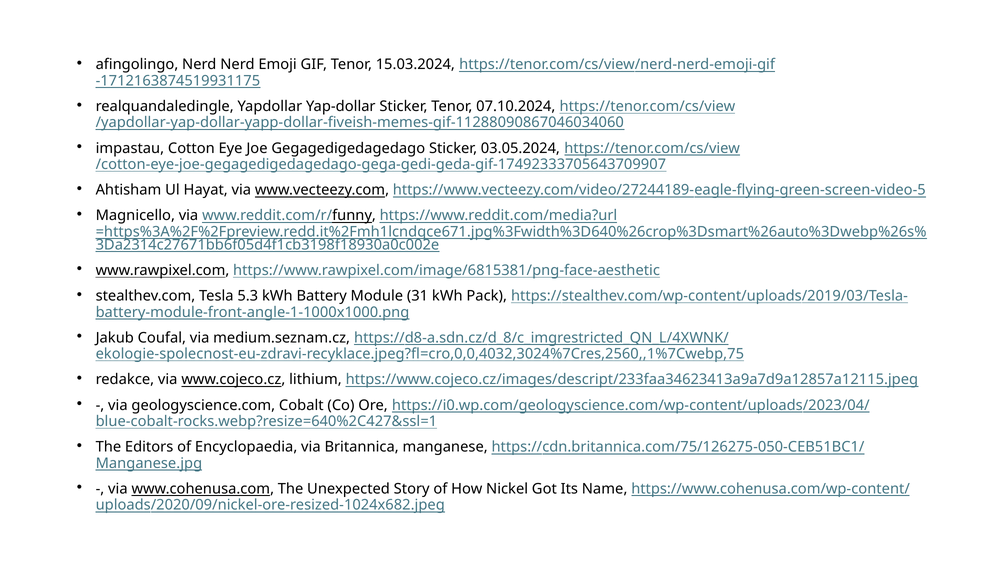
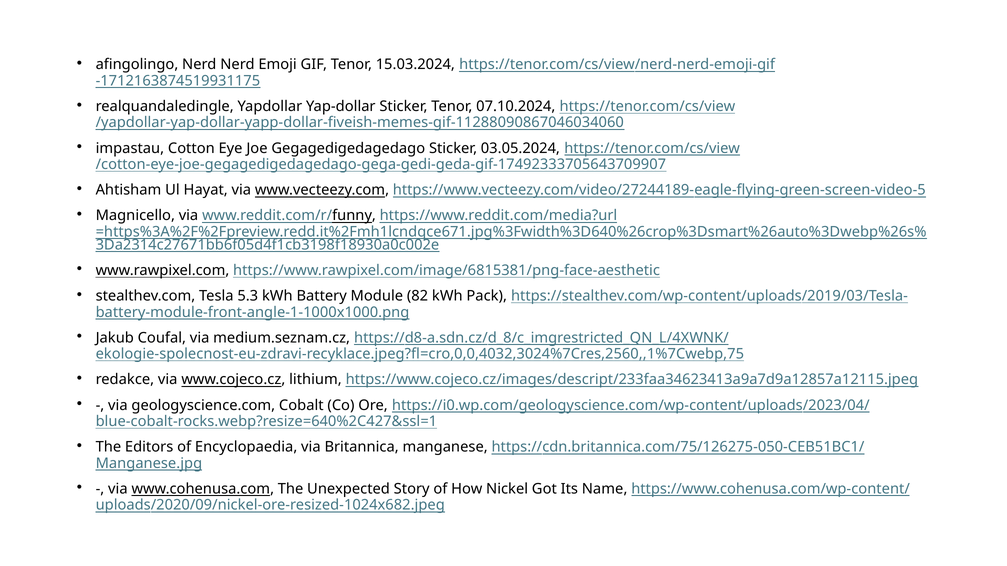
31: 31 -> 82
